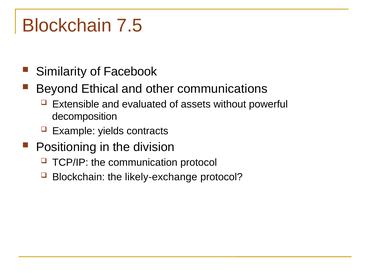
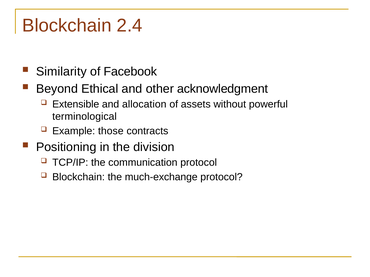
7.5: 7.5 -> 2.4
communications: communications -> acknowledgment
evaluated: evaluated -> allocation
decomposition: decomposition -> terminological
yields: yields -> those
likely-exchange: likely-exchange -> much-exchange
